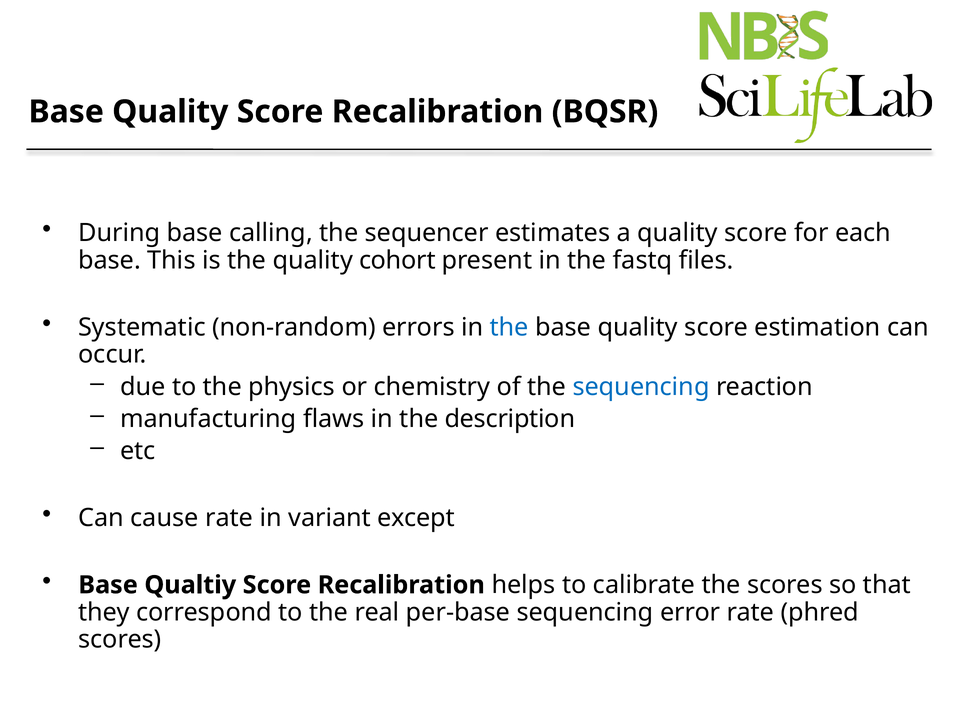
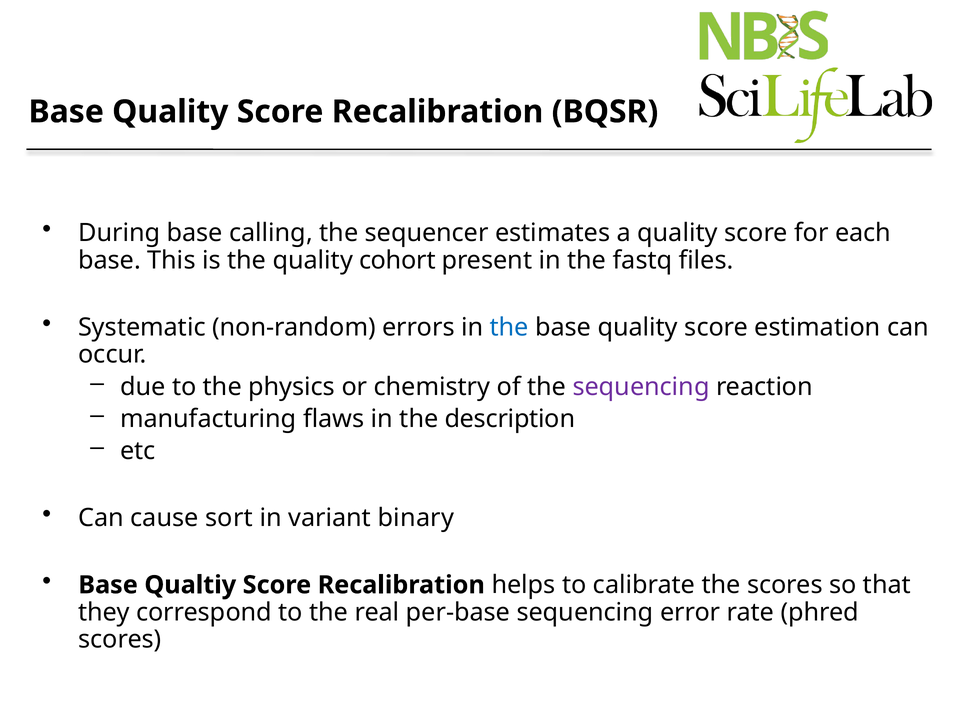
sequencing at (641, 387) colour: blue -> purple
cause rate: rate -> sort
except: except -> binary
